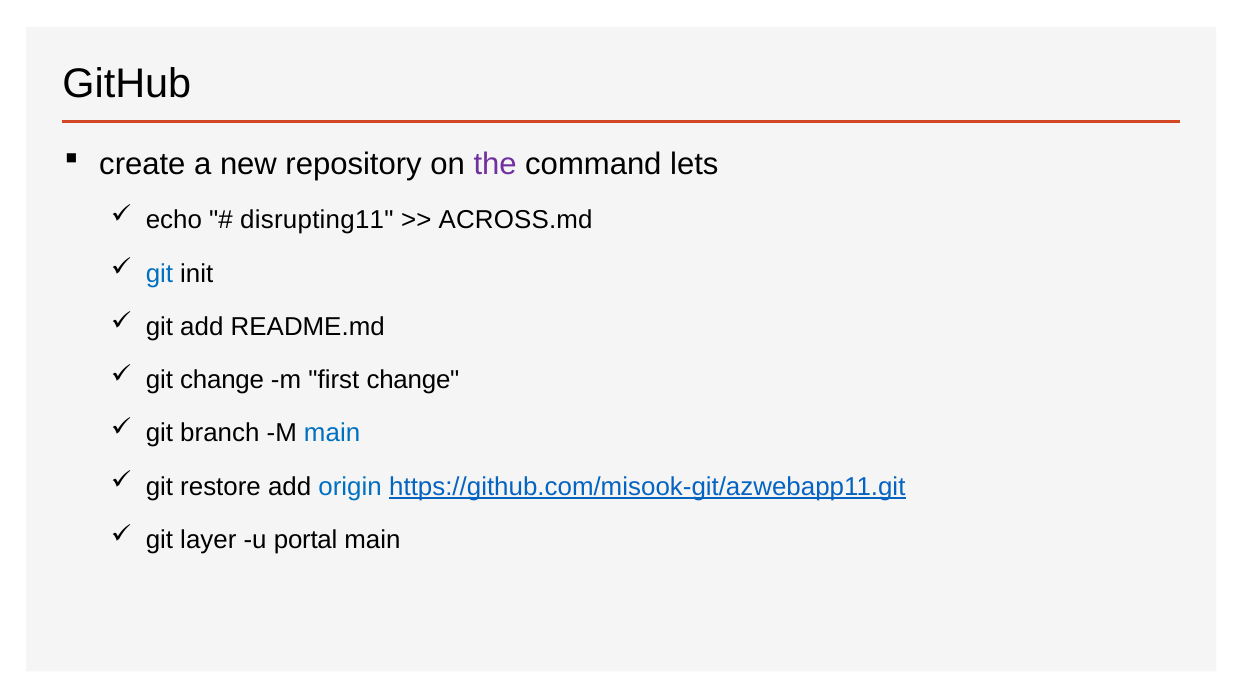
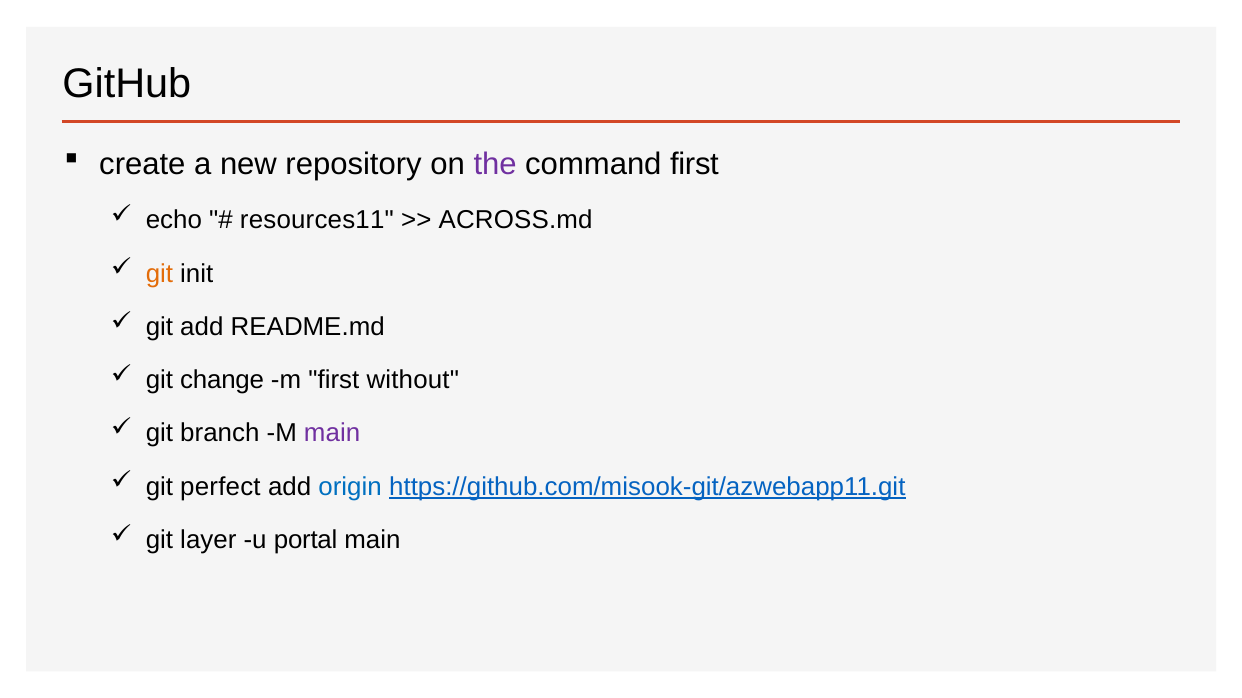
command lets: lets -> first
disrupting11: disrupting11 -> resources11
git at (159, 274) colour: blue -> orange
first change: change -> without
main at (332, 434) colour: blue -> purple
restore: restore -> perfect
